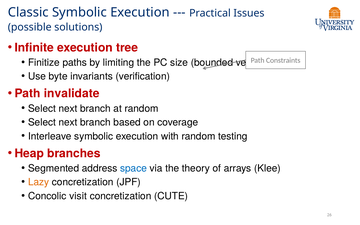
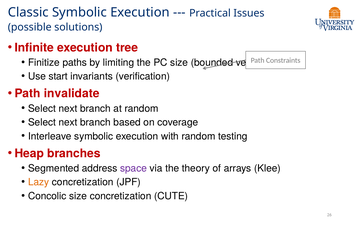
byte: byte -> start
space colour: blue -> purple
Concolic visit: visit -> size
